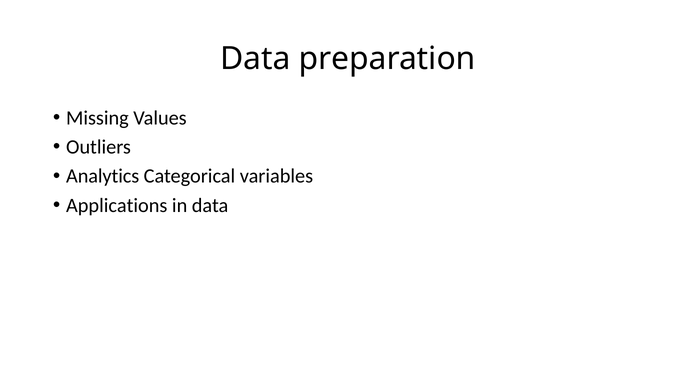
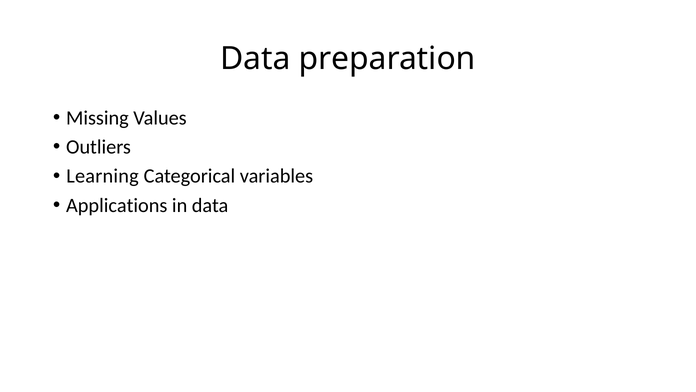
Analytics: Analytics -> Learning
